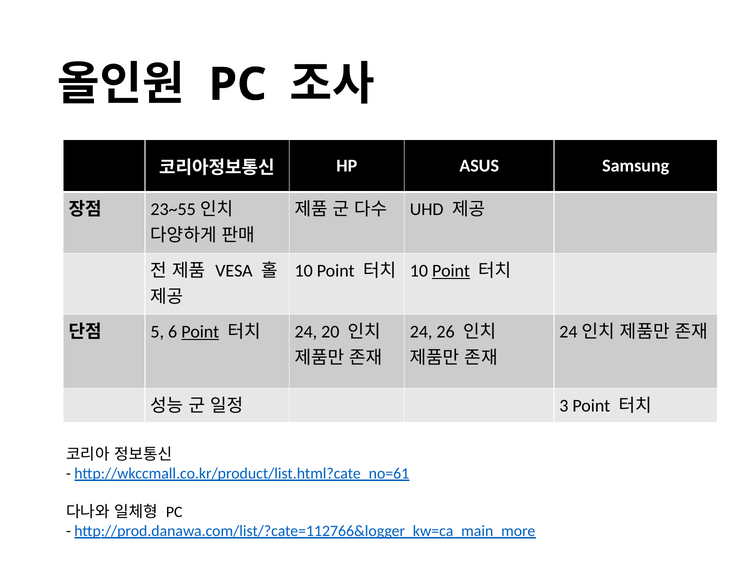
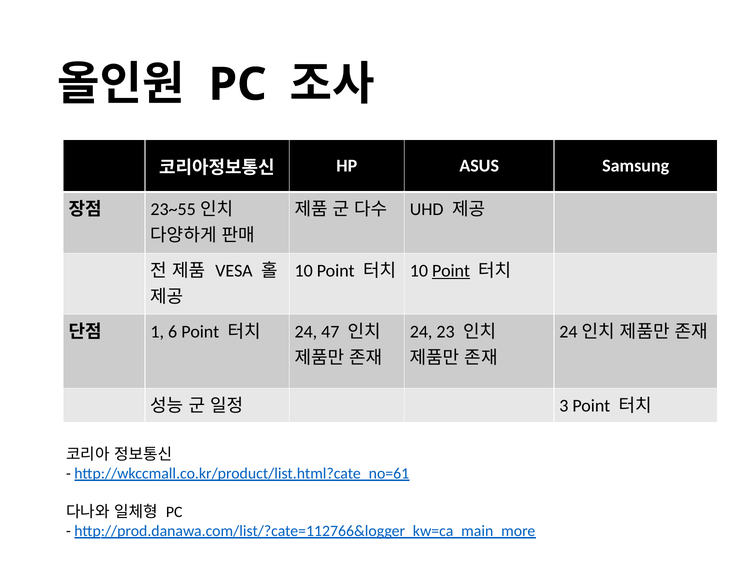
26: 26 -> 23
5: 5 -> 1
Point at (200, 332) underline: present -> none
20: 20 -> 47
